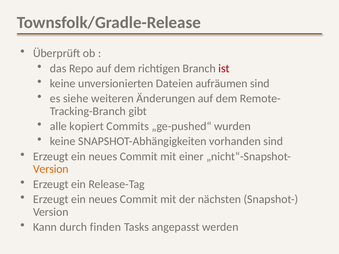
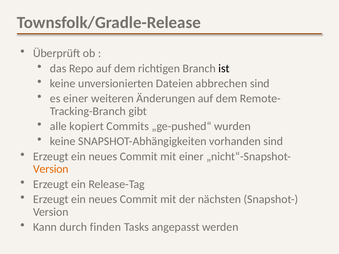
ist colour: red -> black
aufräumen: aufräumen -> abbrechen
es siehe: siehe -> einer
